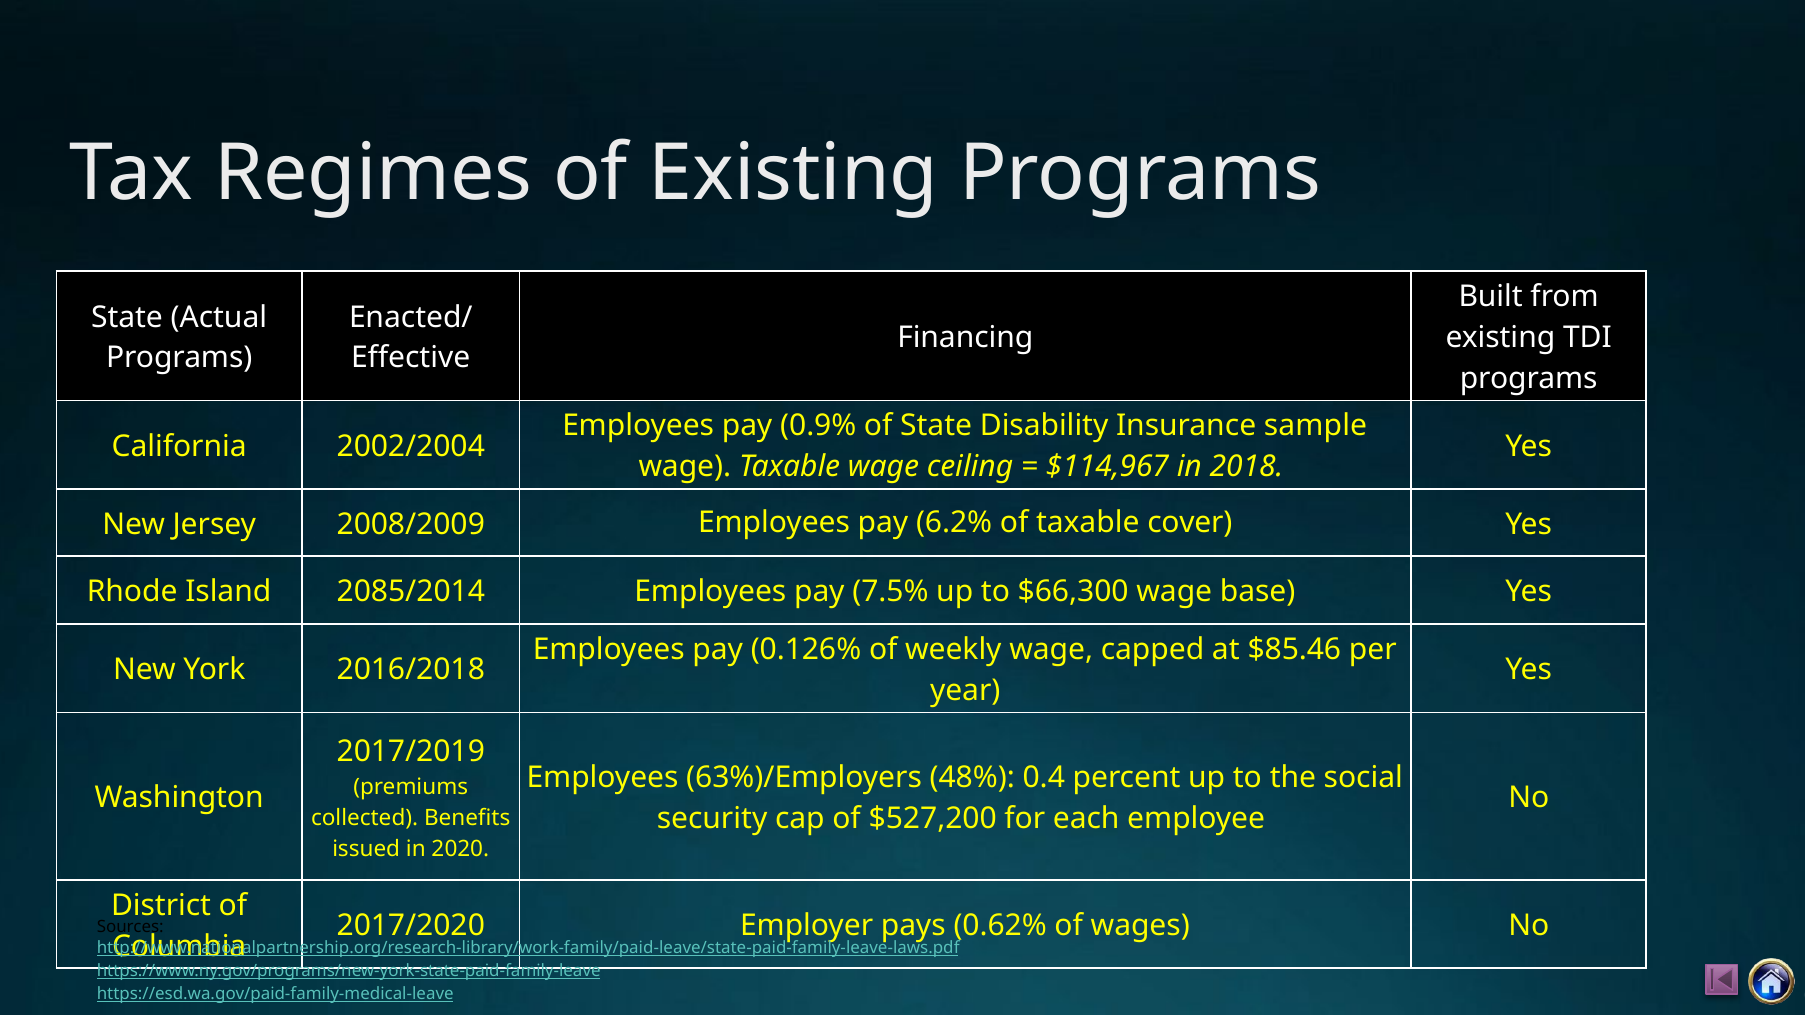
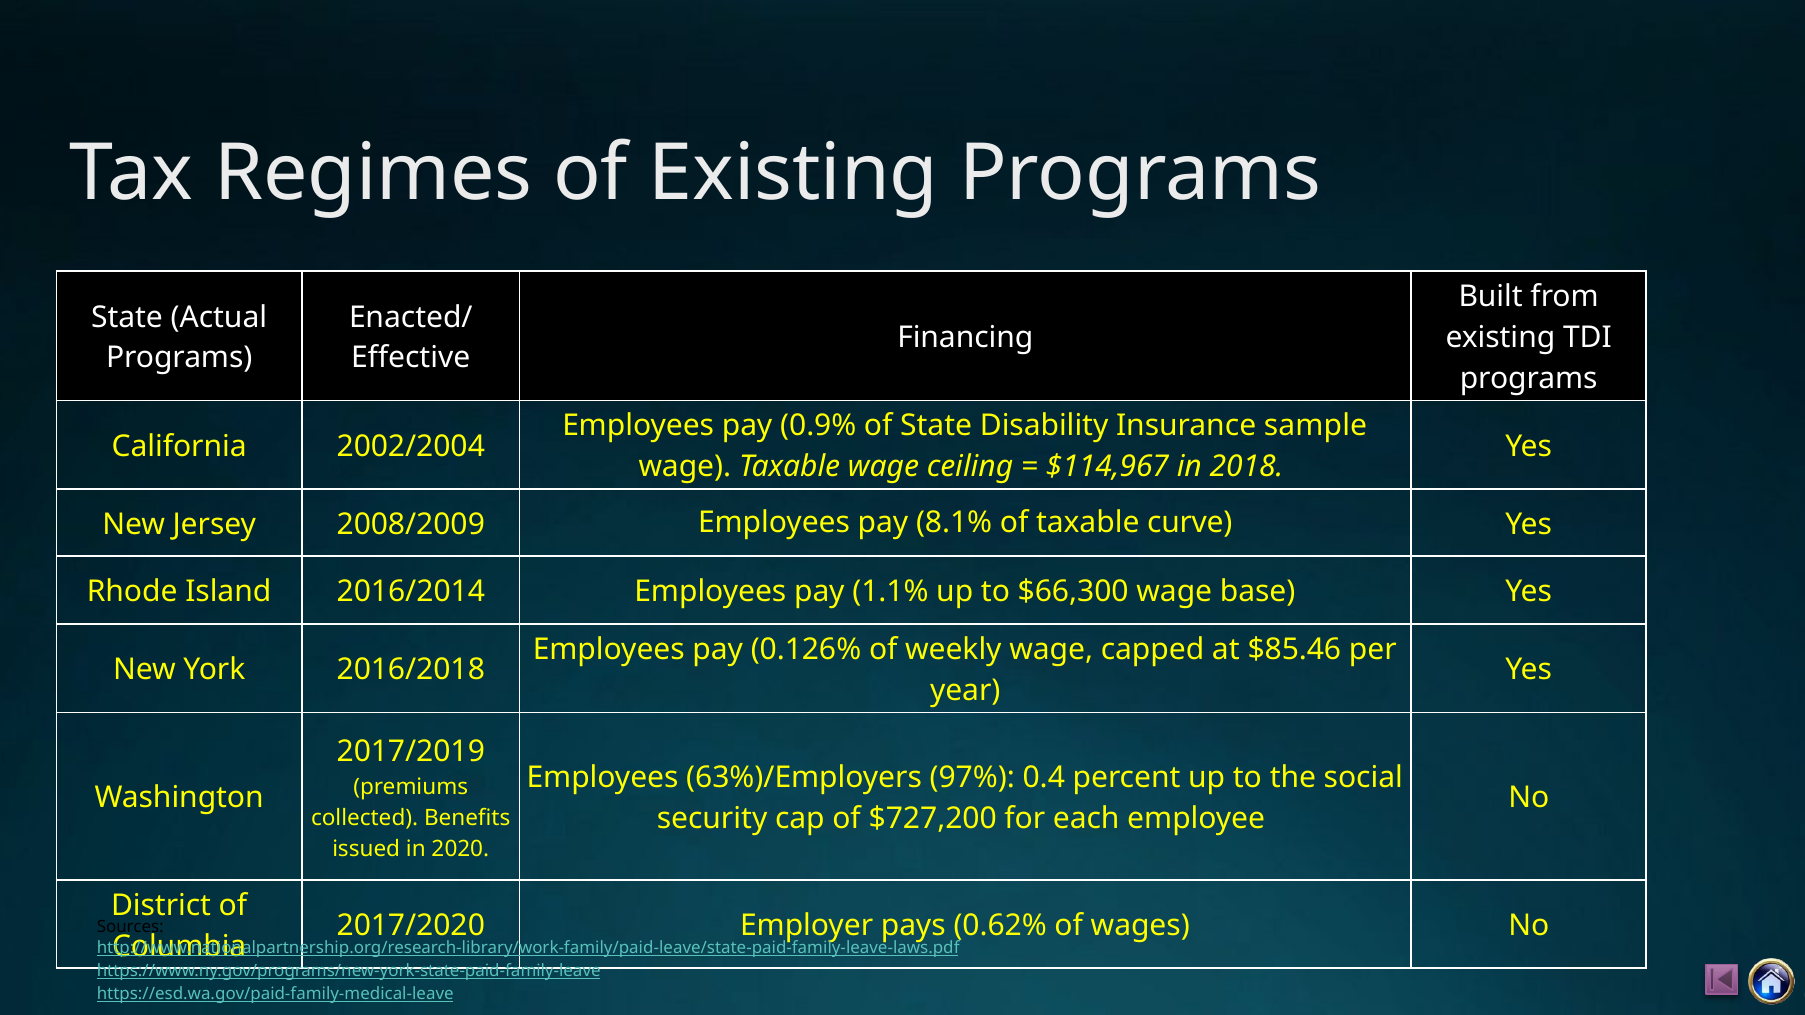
6.2%: 6.2% -> 8.1%
cover: cover -> curve
2085/2014: 2085/2014 -> 2016/2014
7.5%: 7.5% -> 1.1%
48%: 48% -> 97%
$527,200: $527,200 -> $727,200
